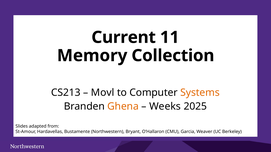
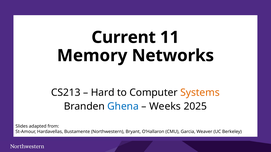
Collection: Collection -> Networks
Movl: Movl -> Hard
Ghena colour: orange -> blue
